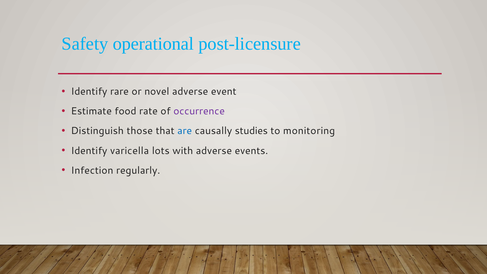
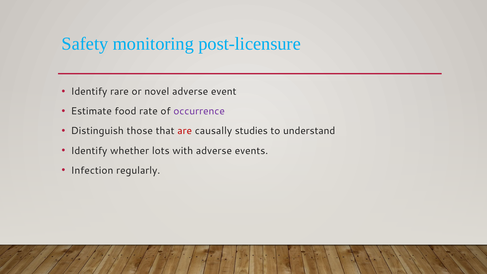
operational: operational -> monitoring
are colour: blue -> red
monitoring: monitoring -> understand
varicella: varicella -> whether
